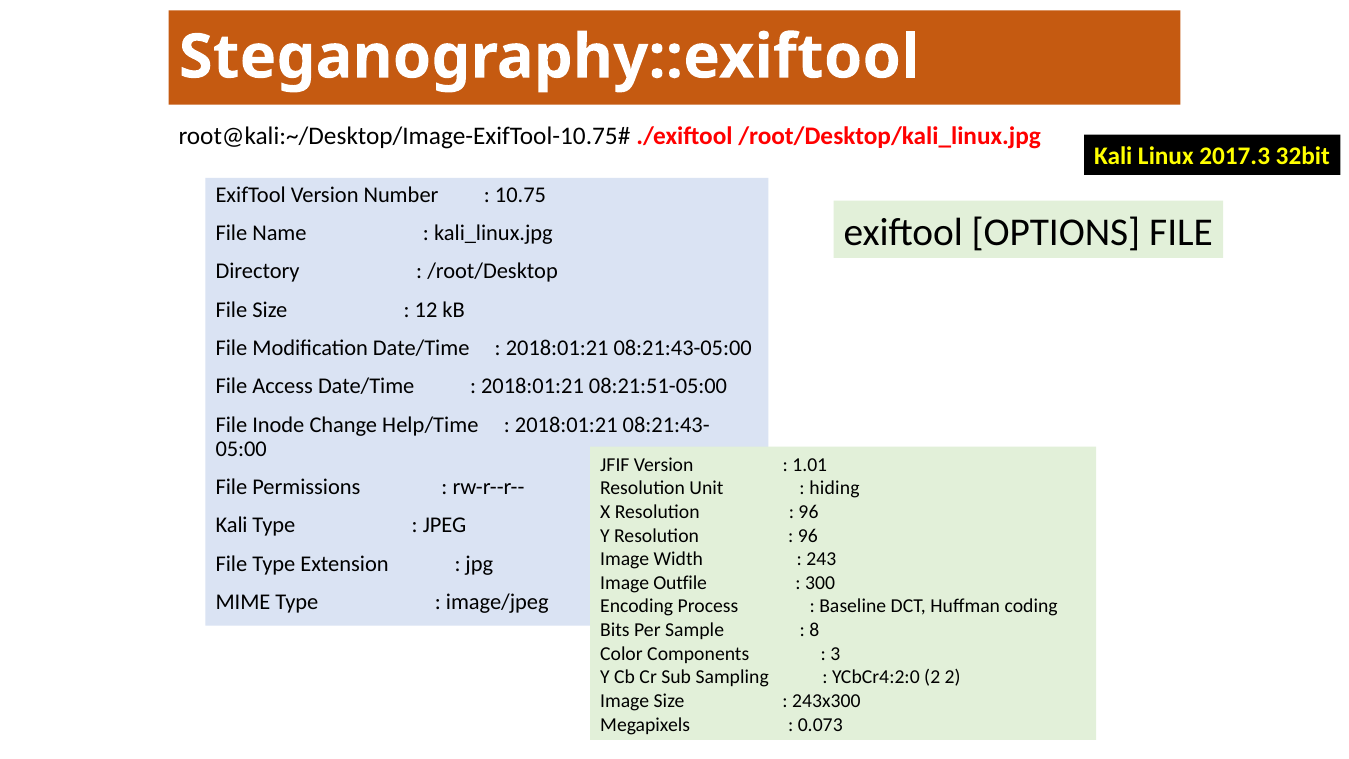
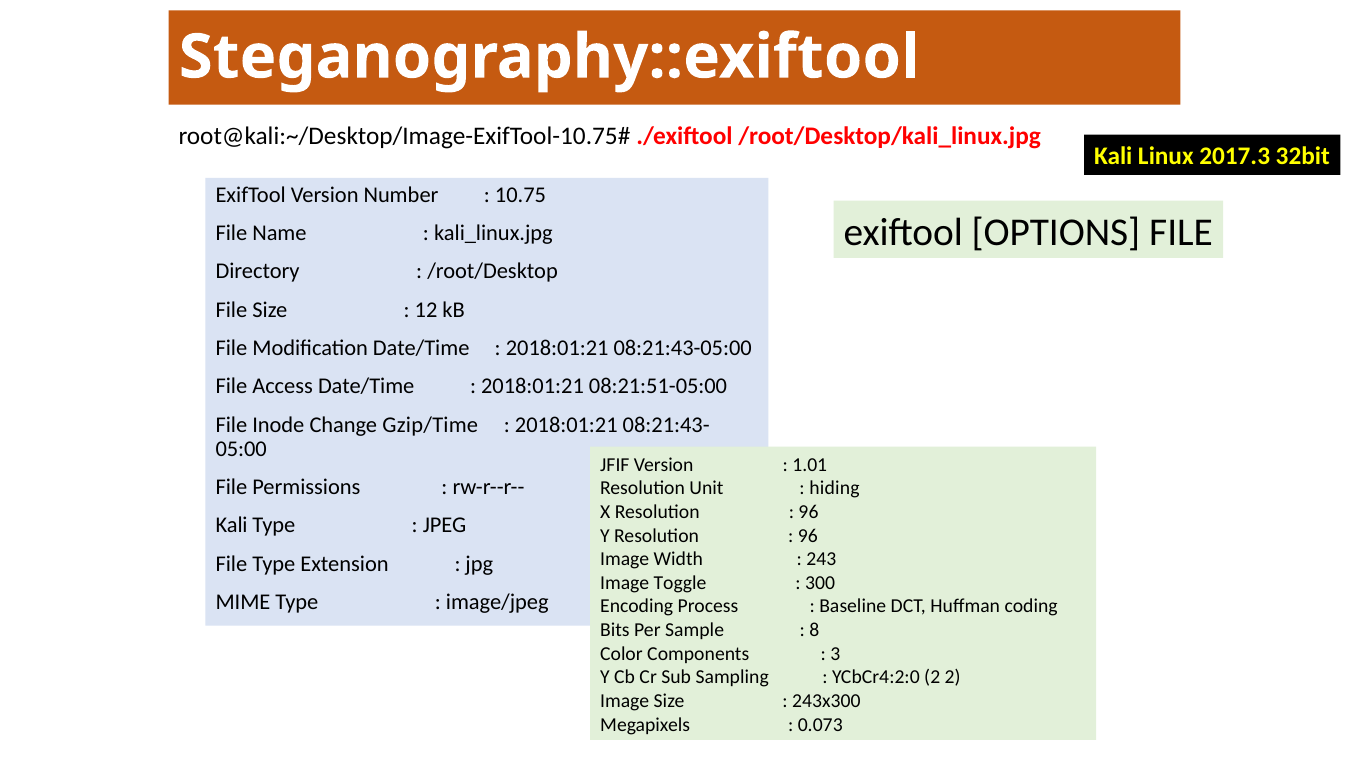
Help/Time: Help/Time -> Gzip/Time
Outfile: Outfile -> Toggle
